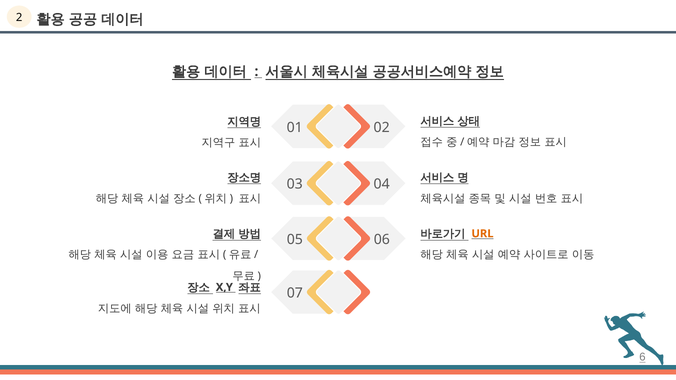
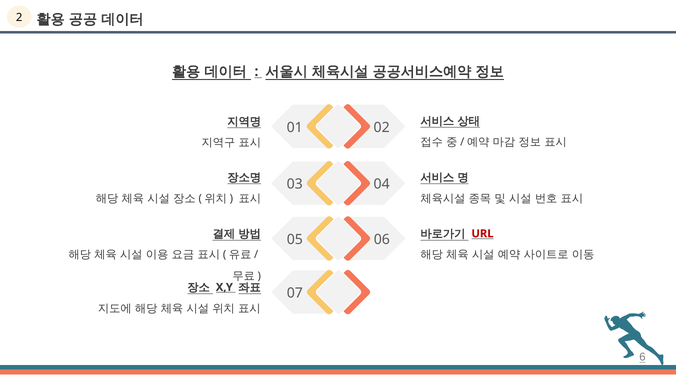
URL colour: orange -> red
